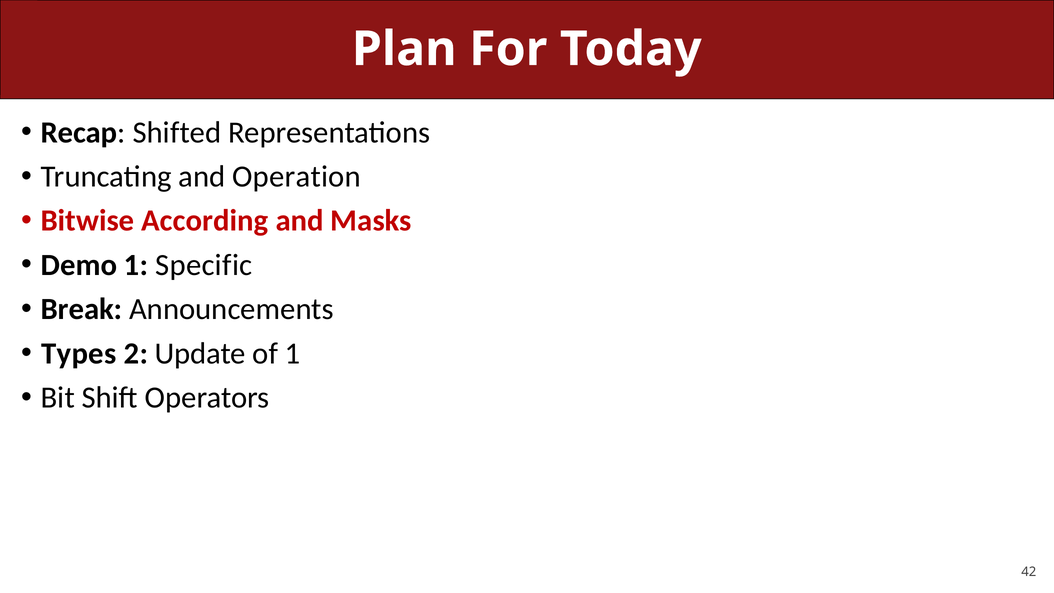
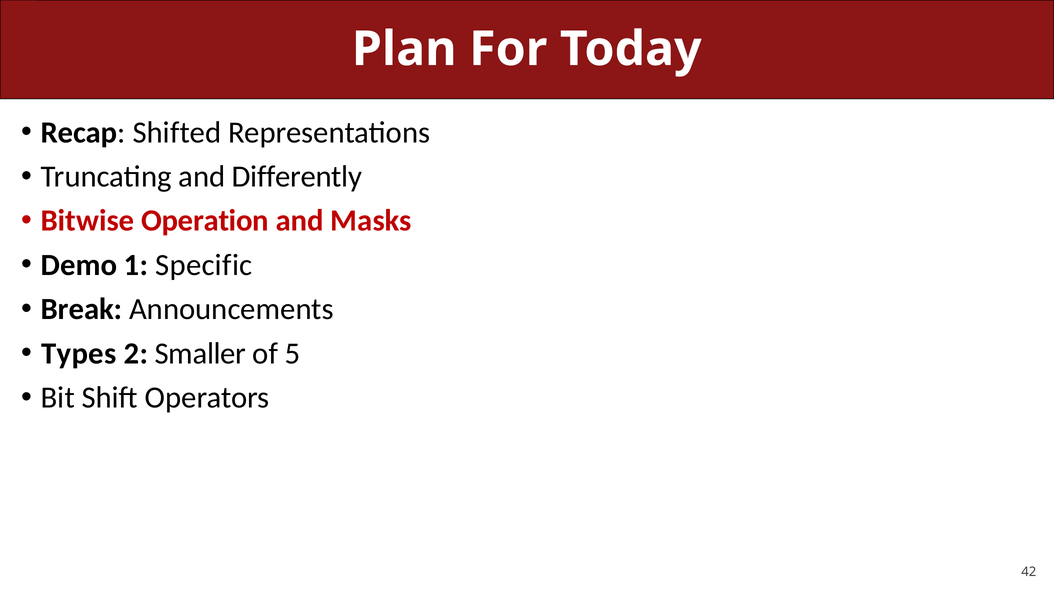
Operation: Operation -> Differently
According: According -> Operation
Update: Update -> Smaller
of 1: 1 -> 5
